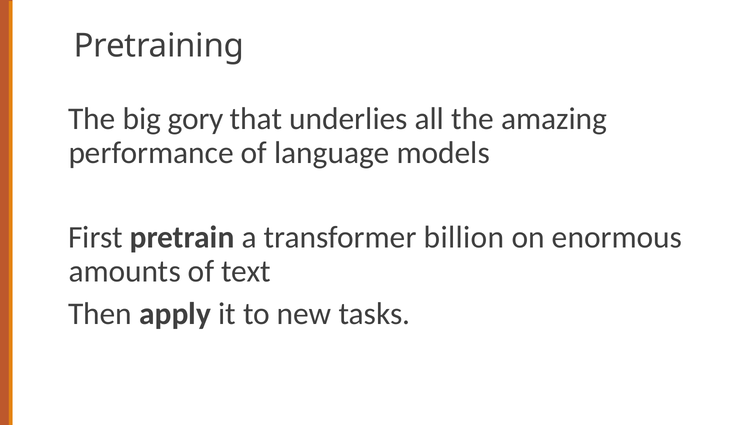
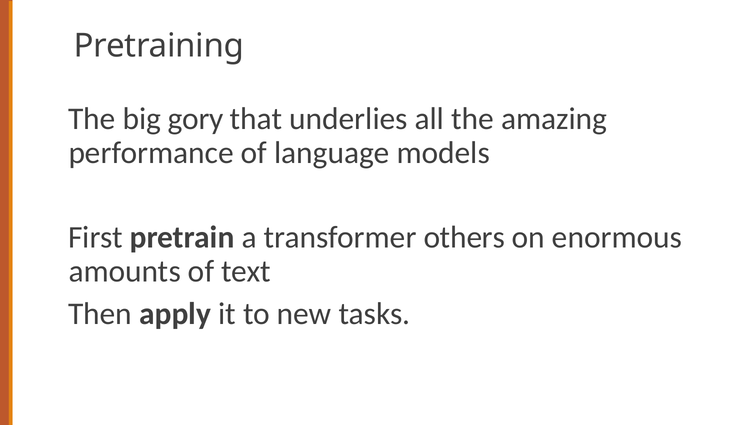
billion: billion -> others
